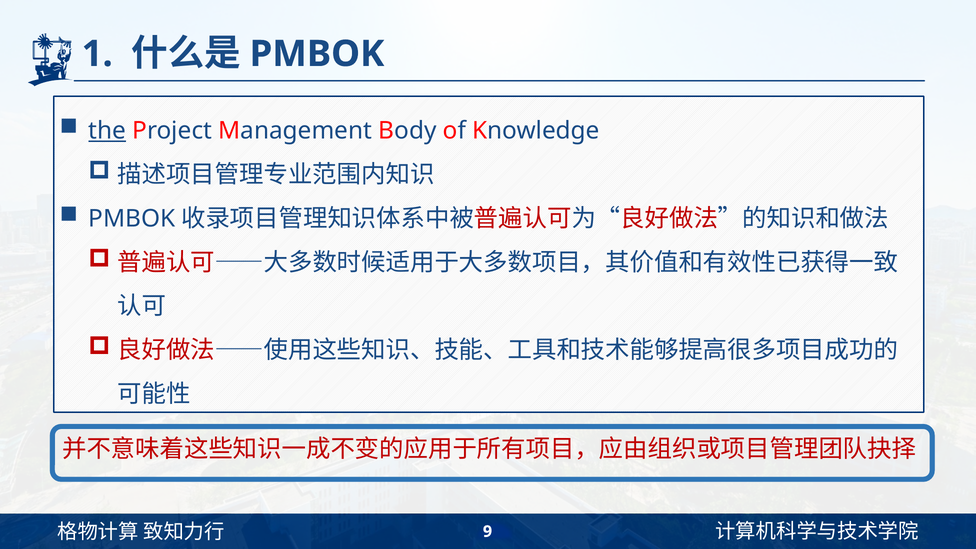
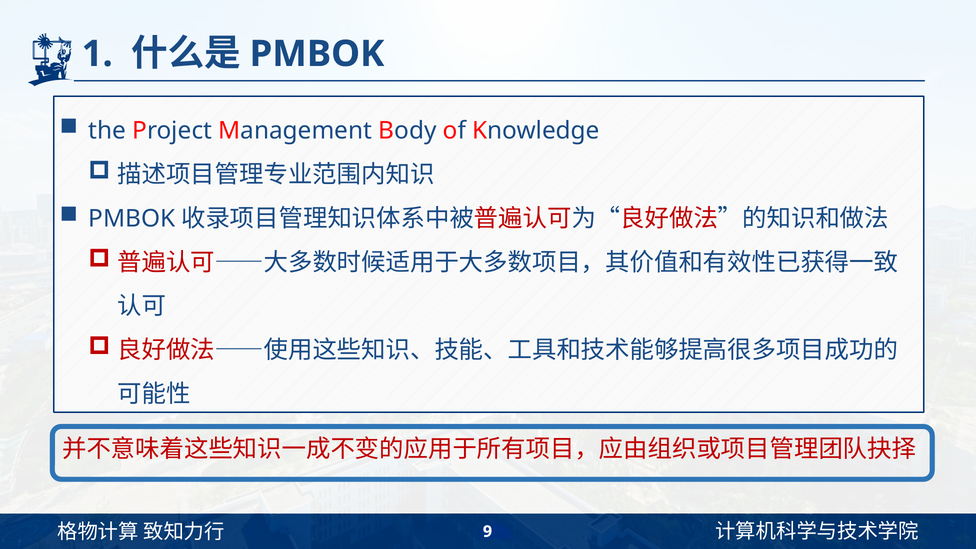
the underline: present -> none
